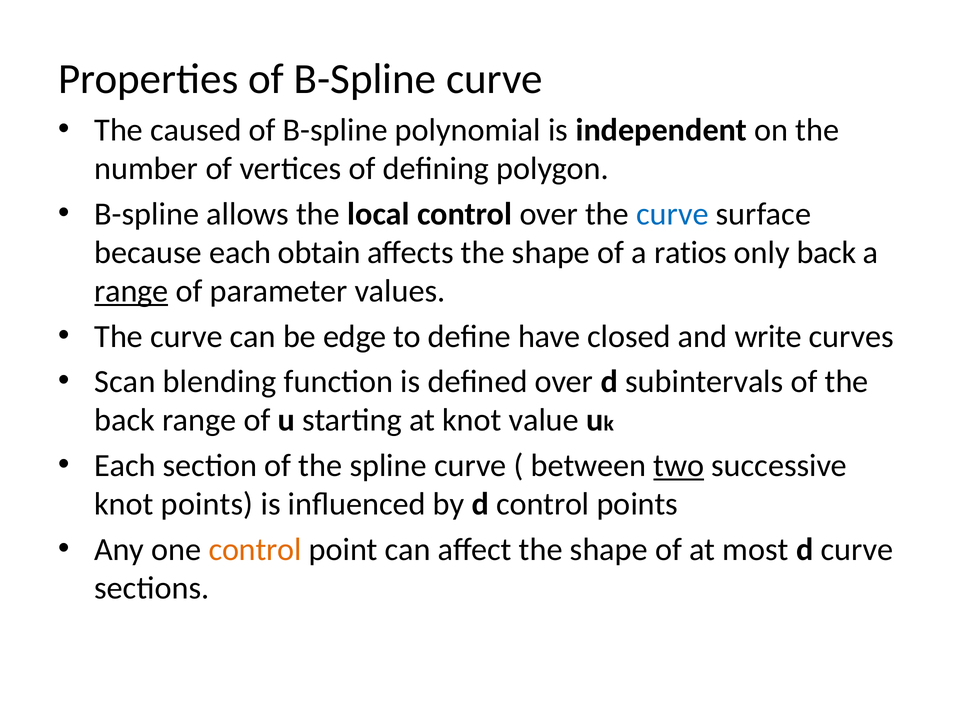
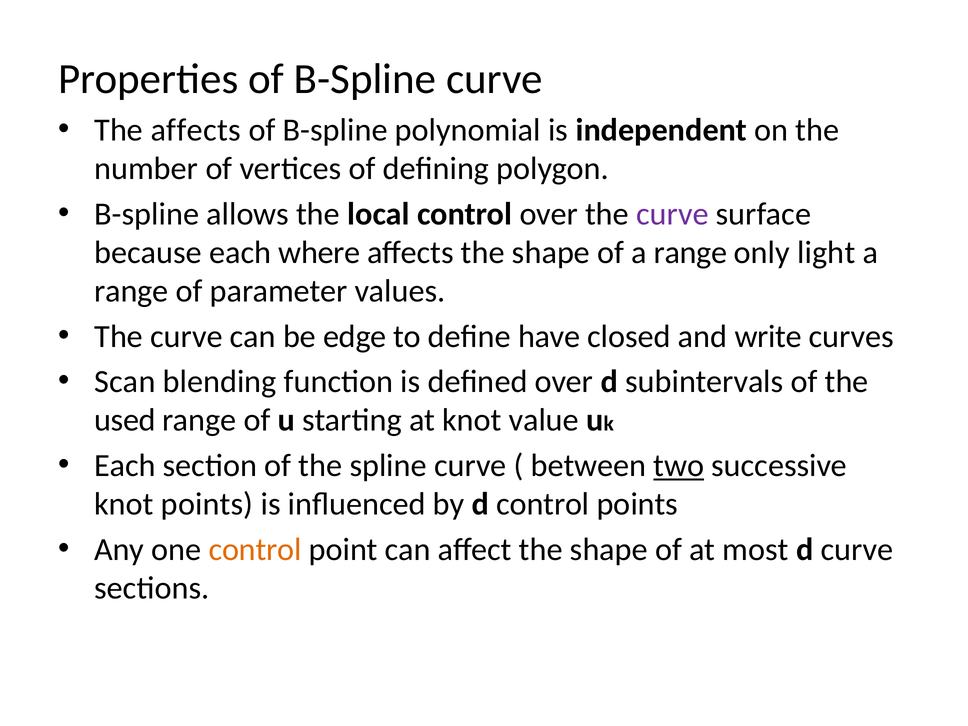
The caused: caused -> affects
curve at (672, 214) colour: blue -> purple
obtain: obtain -> where
of a ratios: ratios -> range
only back: back -> light
range at (131, 291) underline: present -> none
back at (125, 420): back -> used
